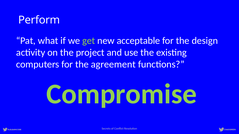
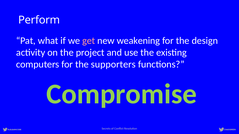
get colour: light green -> pink
acceptable: acceptable -> weakening
agreement: agreement -> supporters
